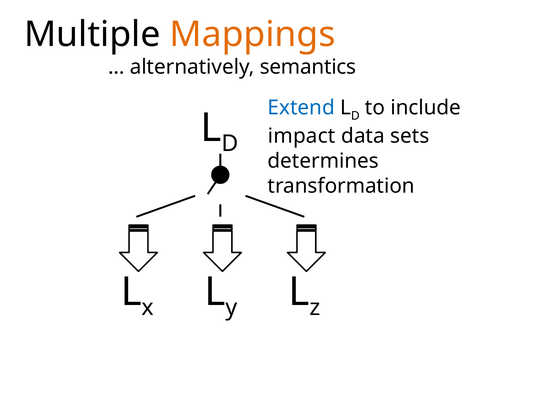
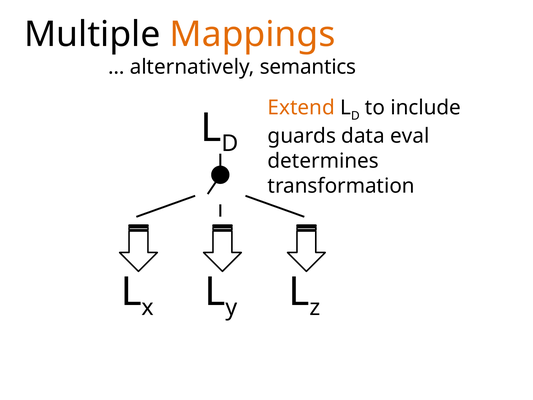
Extend colour: blue -> orange
impact: impact -> guards
sets: sets -> eval
